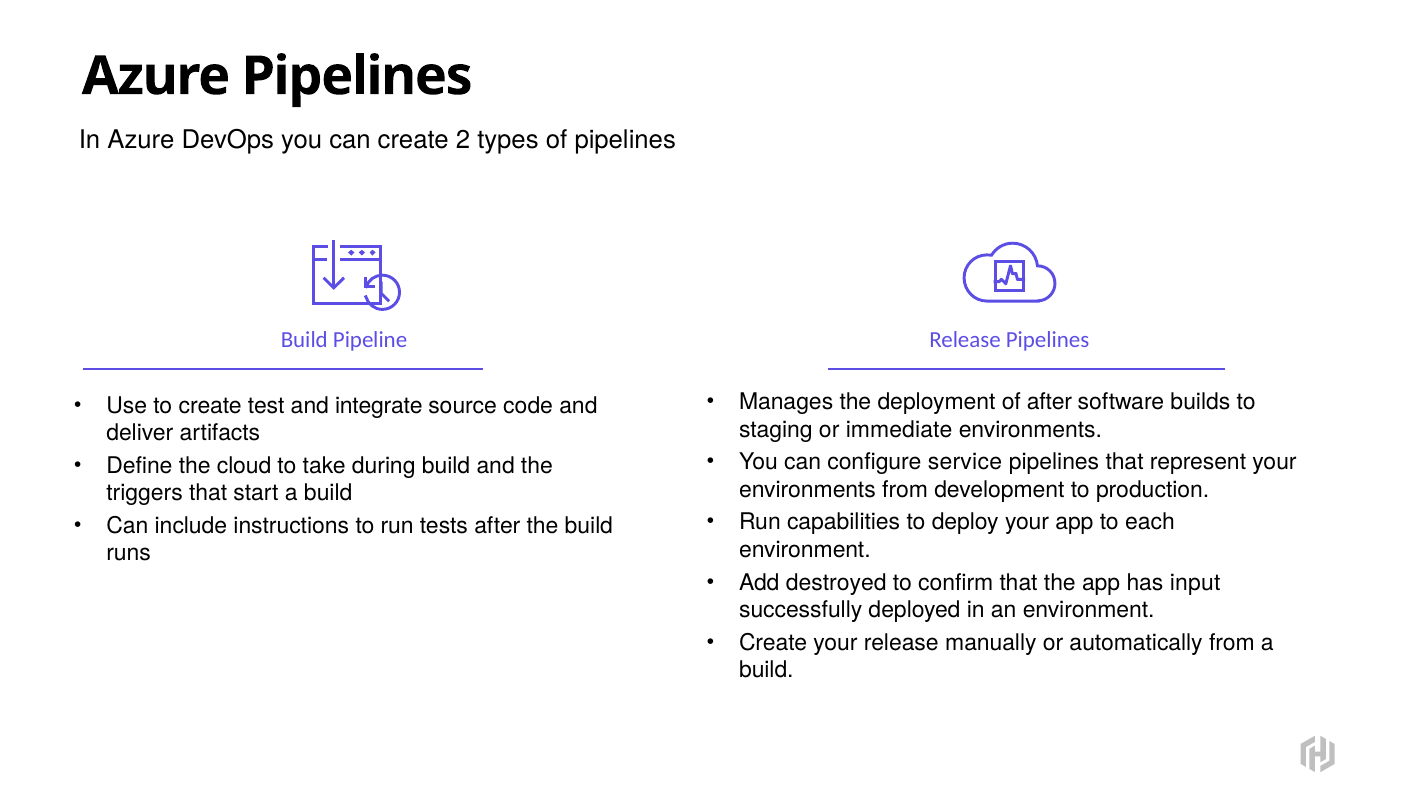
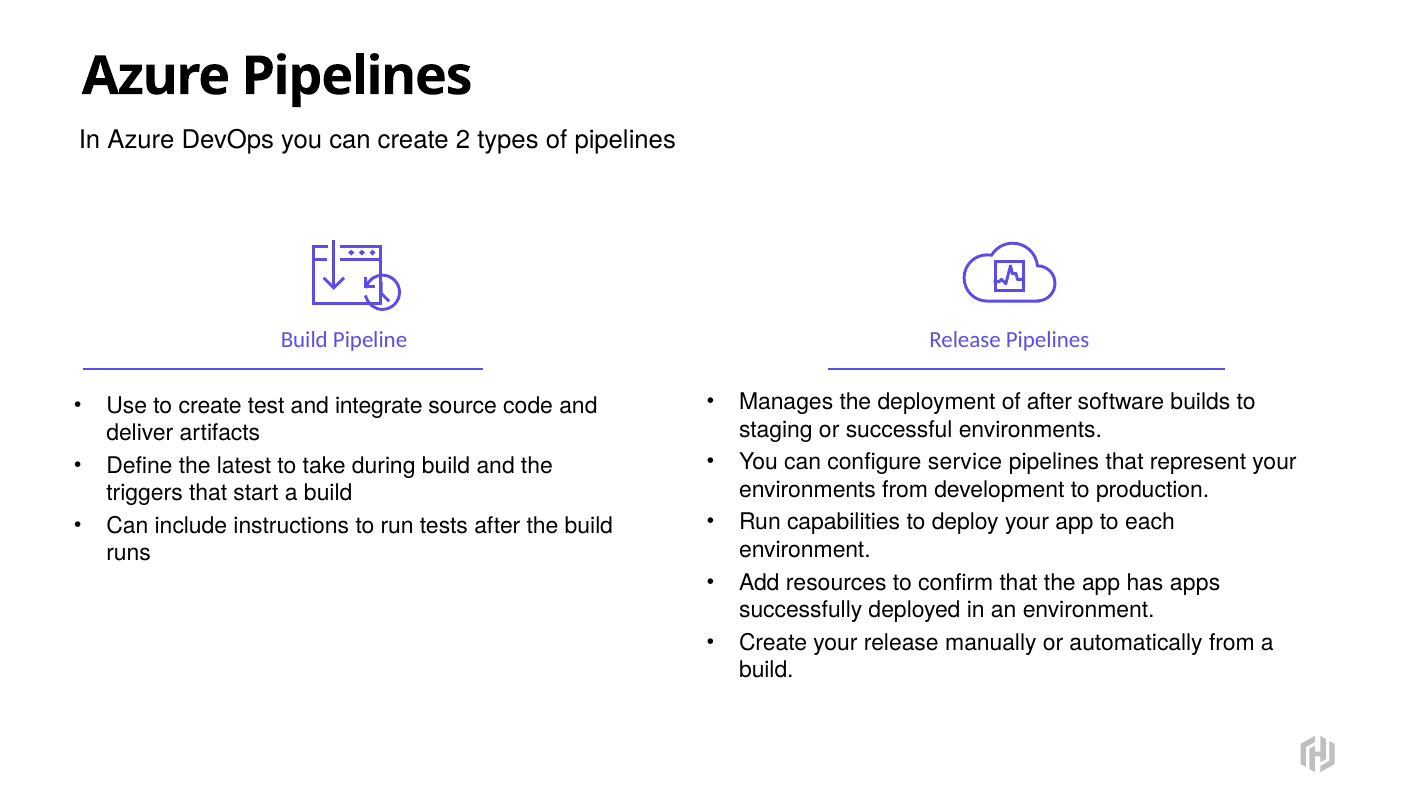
immediate: immediate -> successful
cloud: cloud -> latest
destroyed: destroyed -> resources
input: input -> apps
